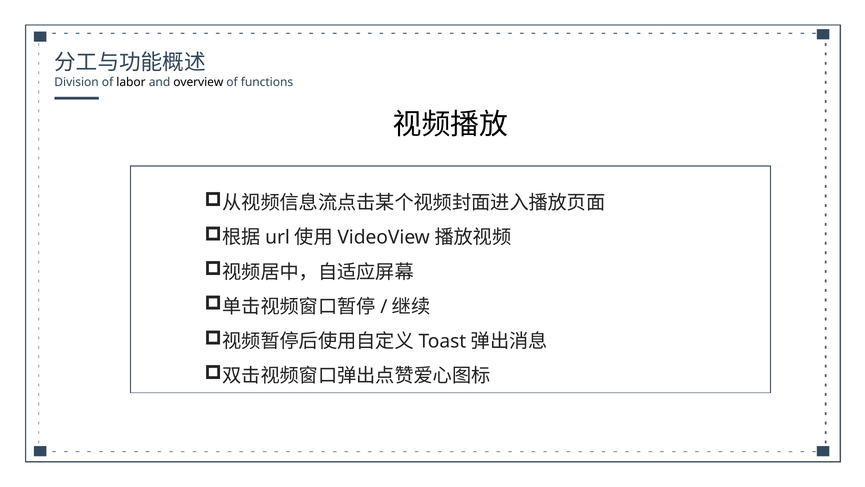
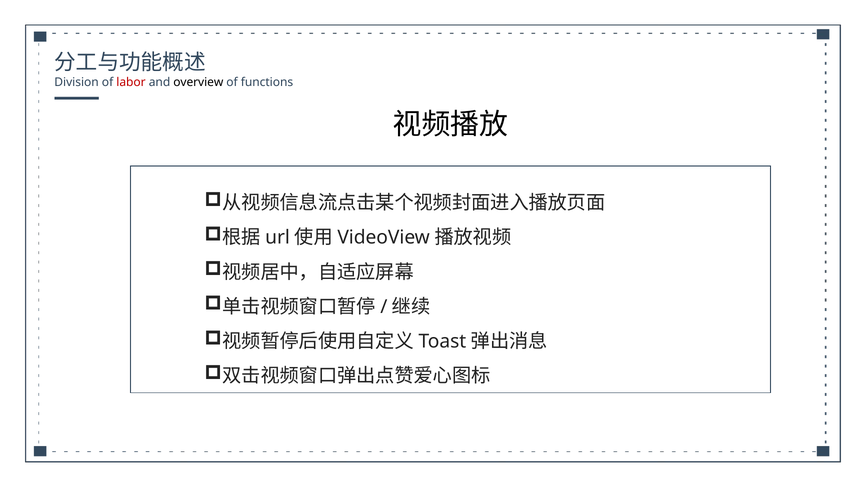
labor colour: black -> red
